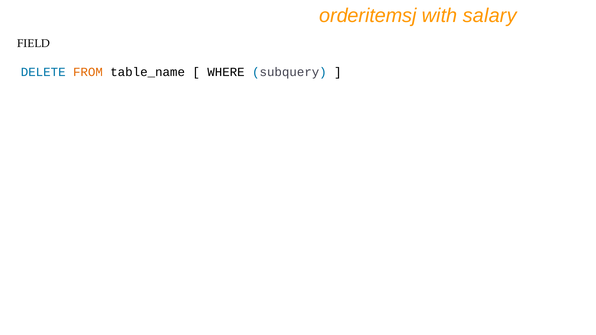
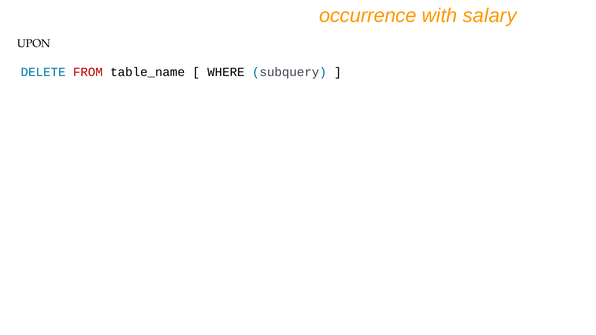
orderitemsj: orderitemsj -> occurrence
FIELD: FIELD -> UPON
FROM colour: orange -> red
